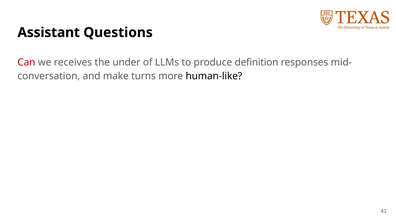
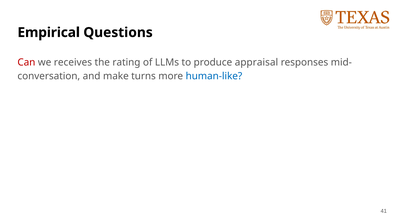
Assistant: Assistant -> Empirical
under: under -> rating
definition: definition -> appraisal
human-like colour: black -> blue
